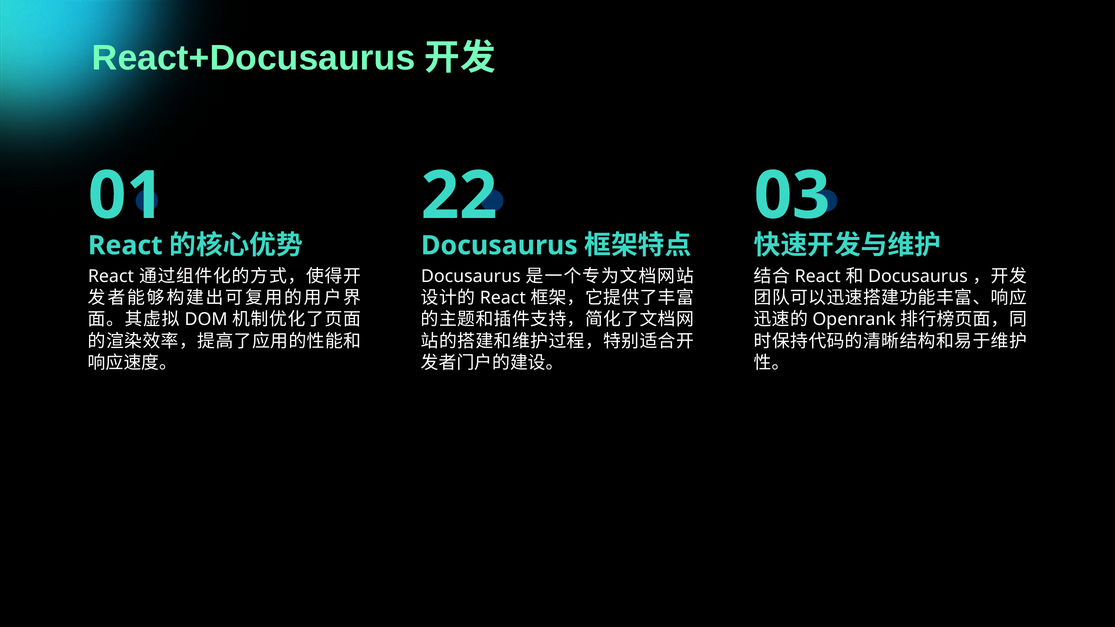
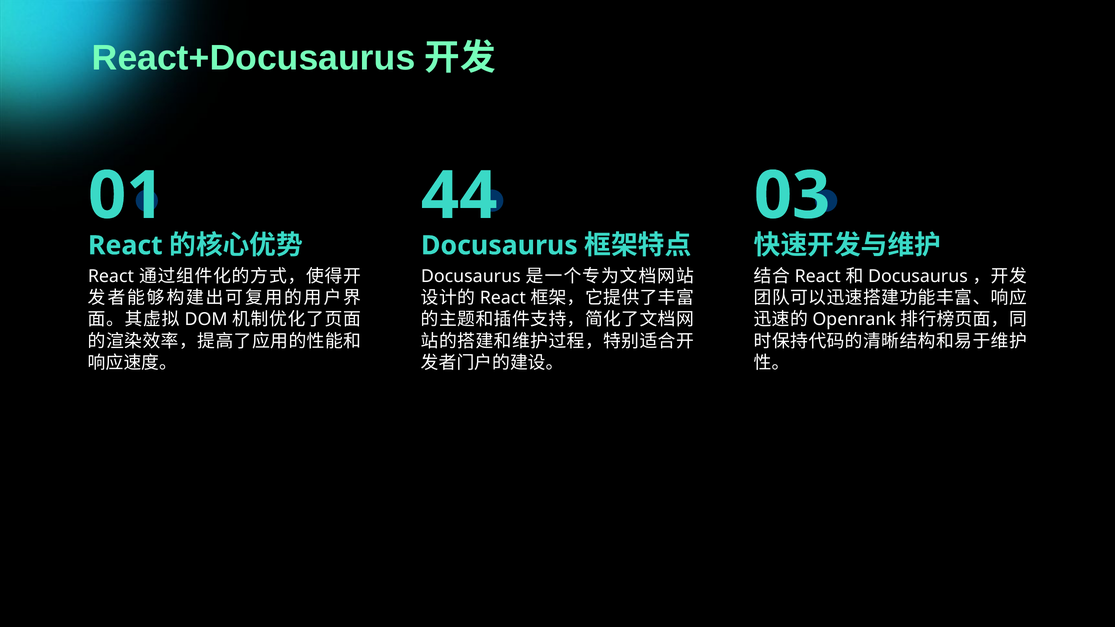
22: 22 -> 44
